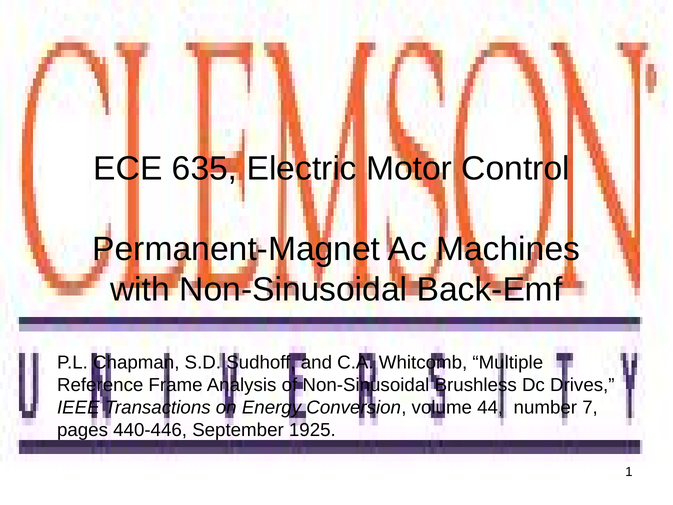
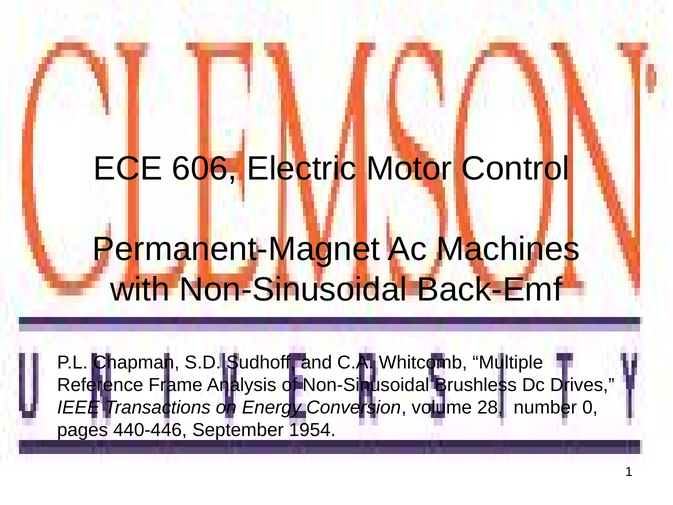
635: 635 -> 606
44: 44 -> 28
7: 7 -> 0
1925: 1925 -> 1954
